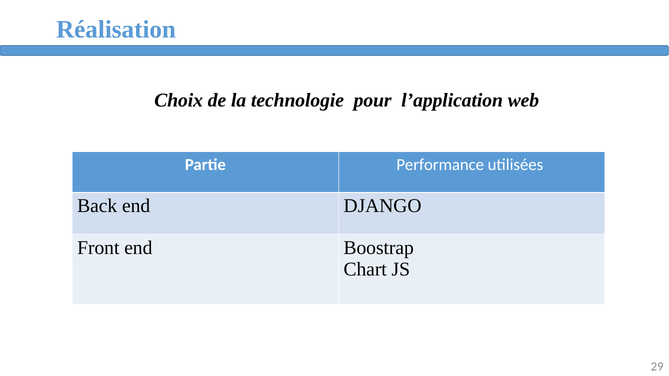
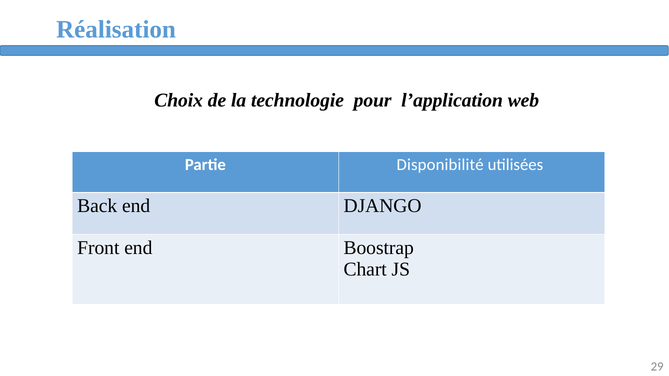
Performance: Performance -> Disponibilité
